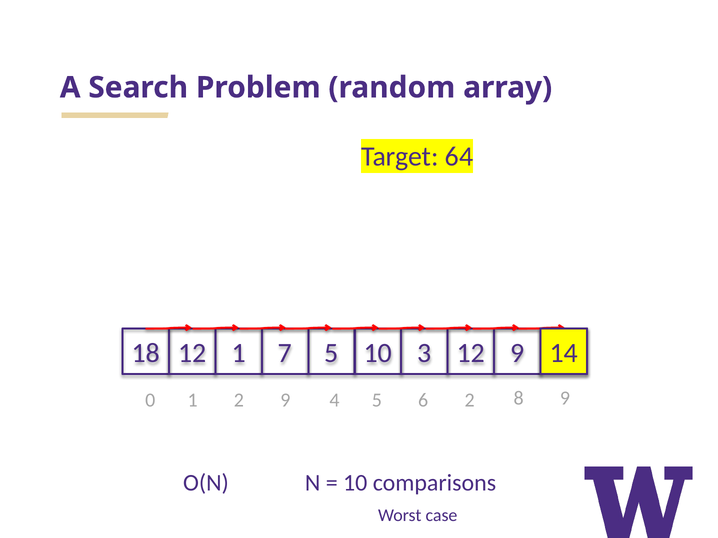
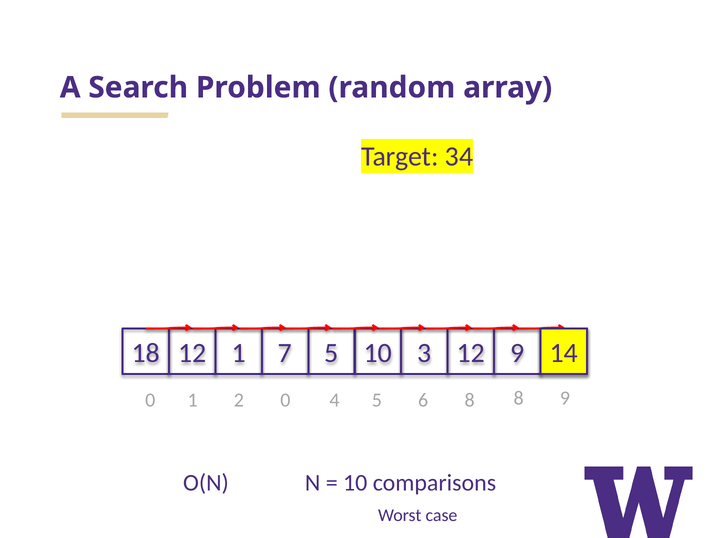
64: 64 -> 34
2 9: 9 -> 0
6 2: 2 -> 8
